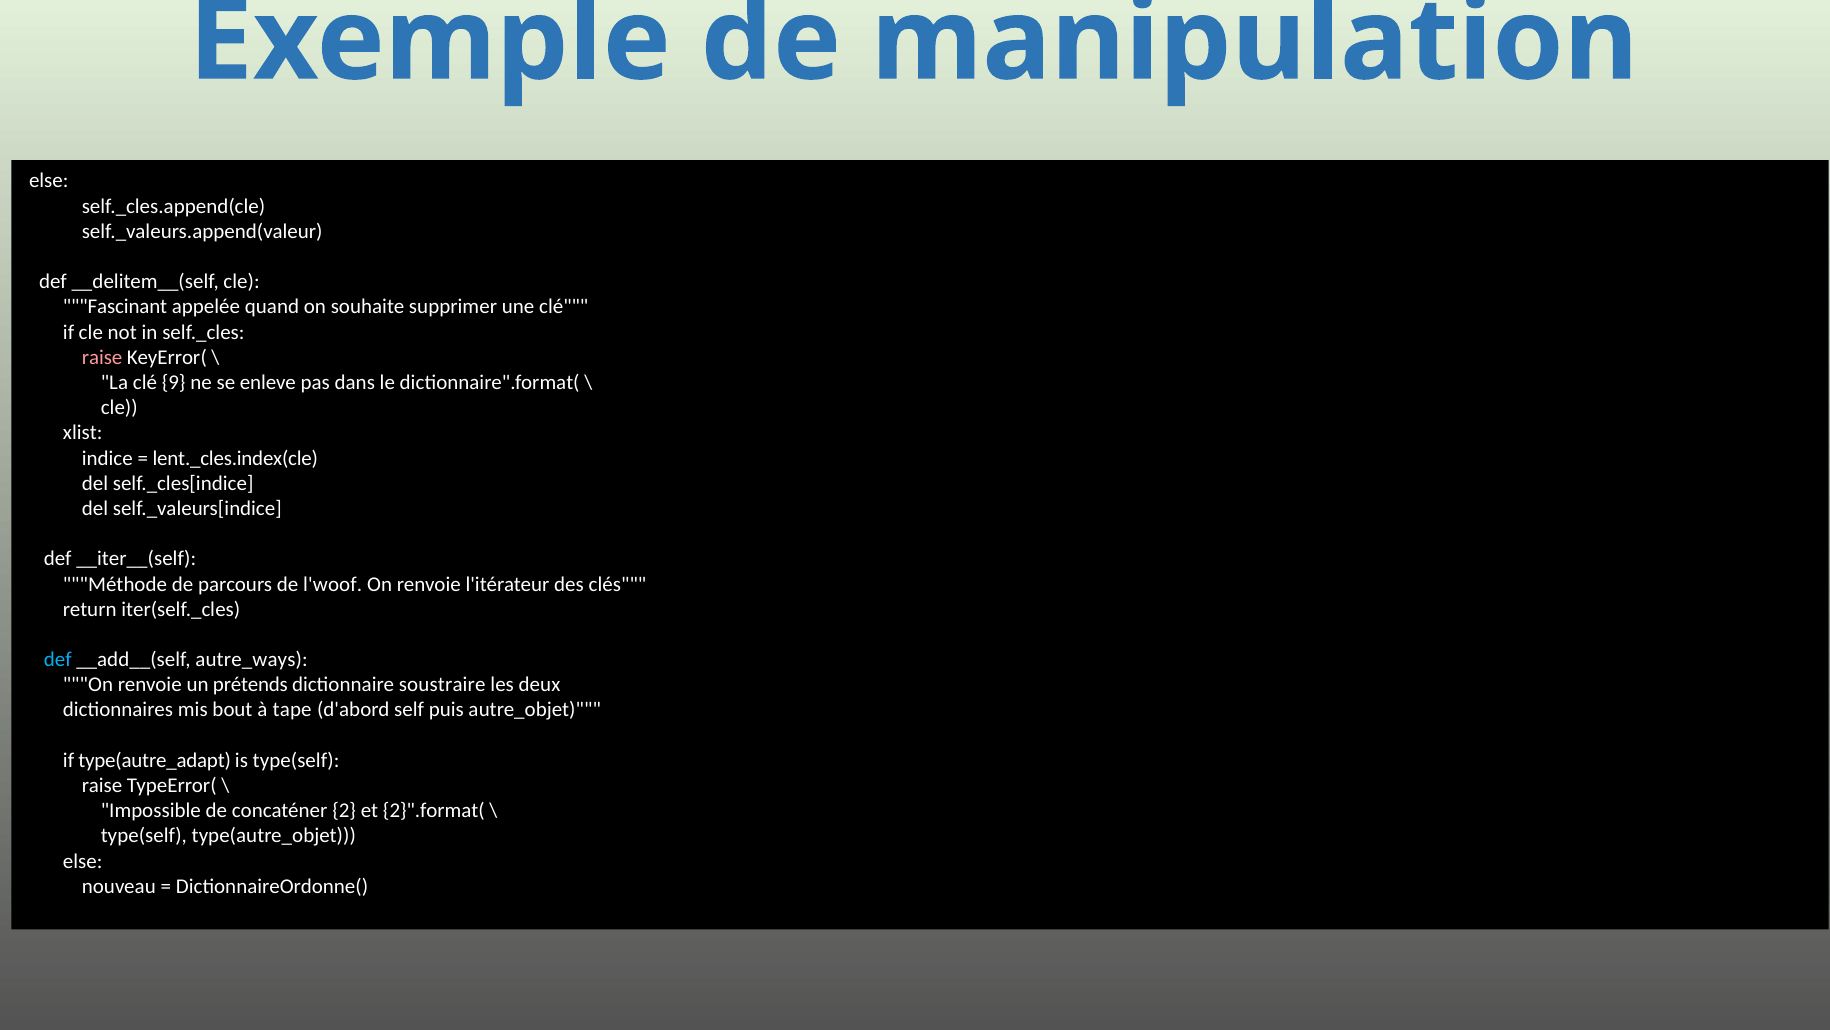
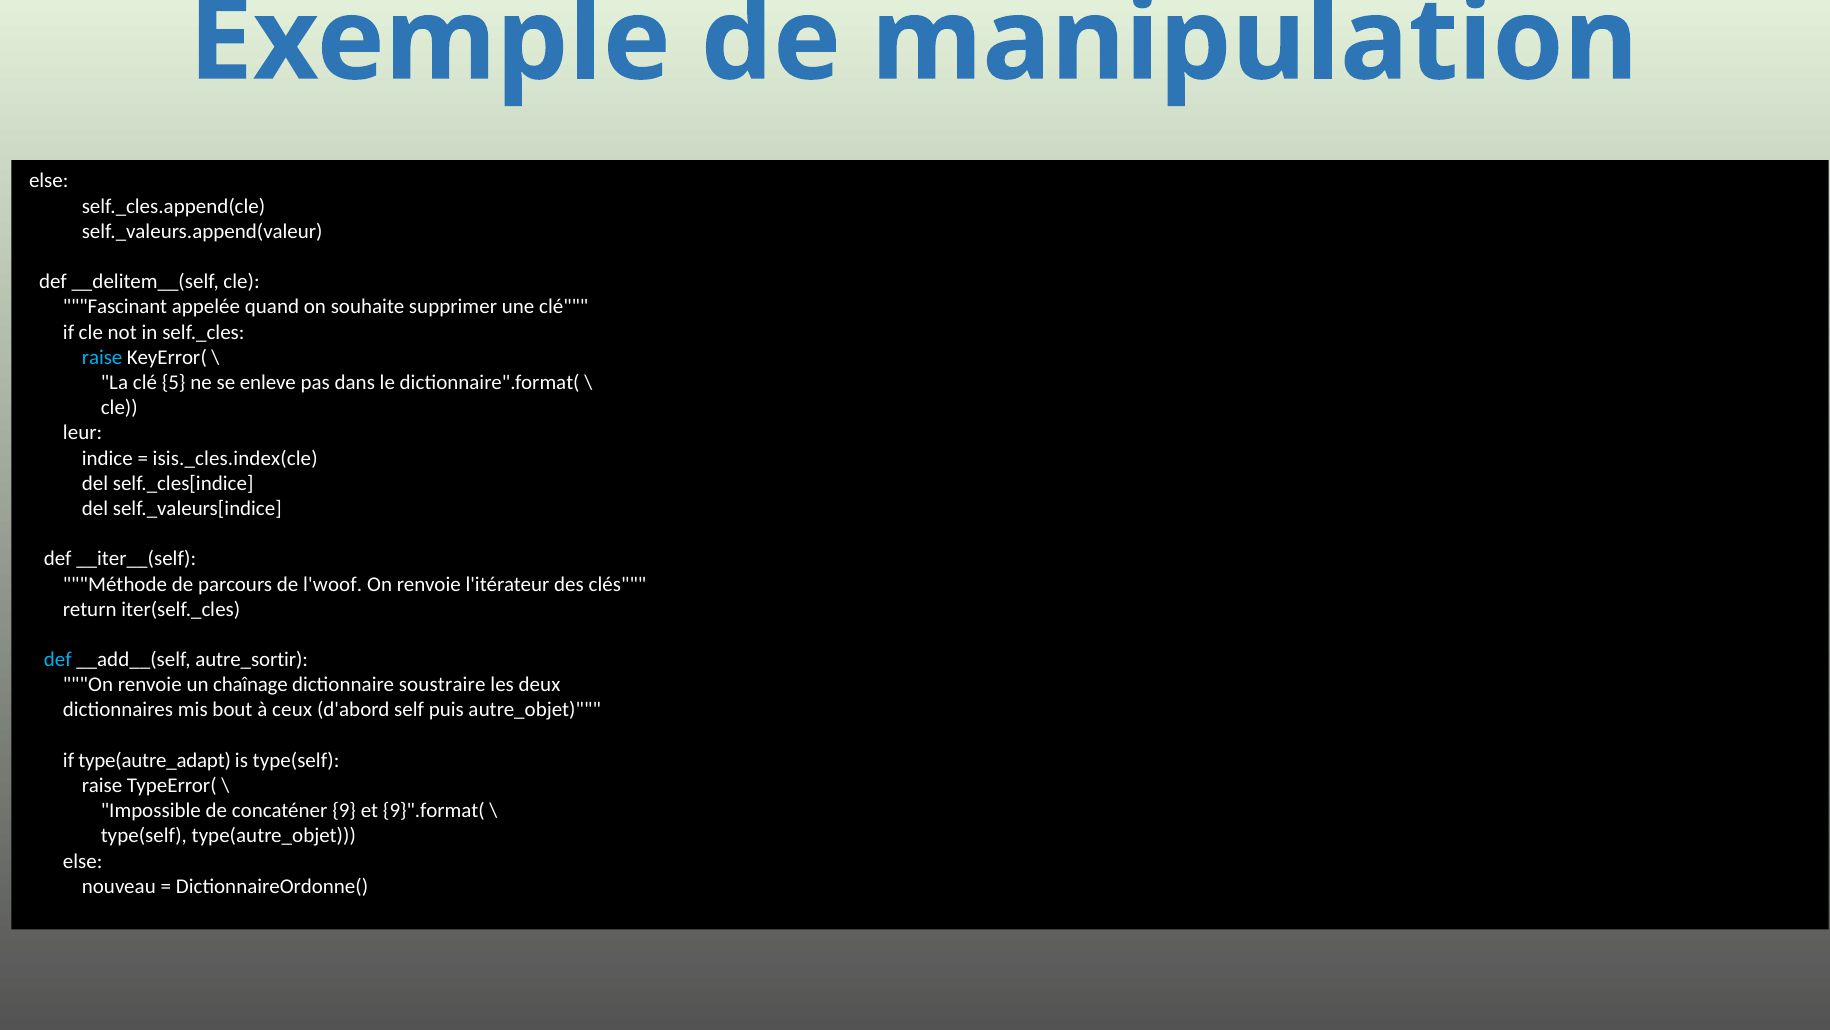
raise at (102, 357) colour: pink -> light blue
9: 9 -> 5
xlist: xlist -> leur
lent._cles.index(cle: lent._cles.index(cle -> isis._cles.index(cle
autre_ways: autre_ways -> autre_sortir
prétends: prétends -> chaînage
tape: tape -> ceux
2: 2 -> 9
2}".format(: 2}".format( -> 9}".format(
